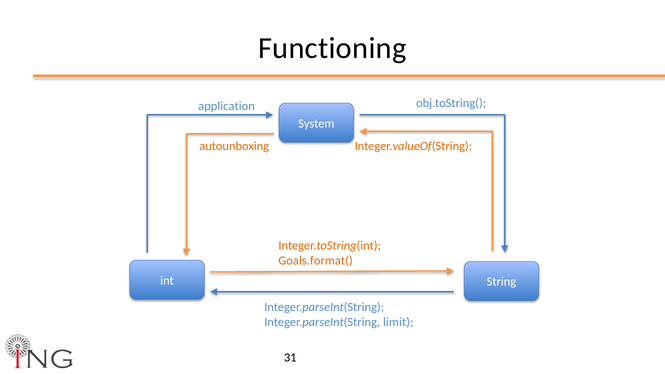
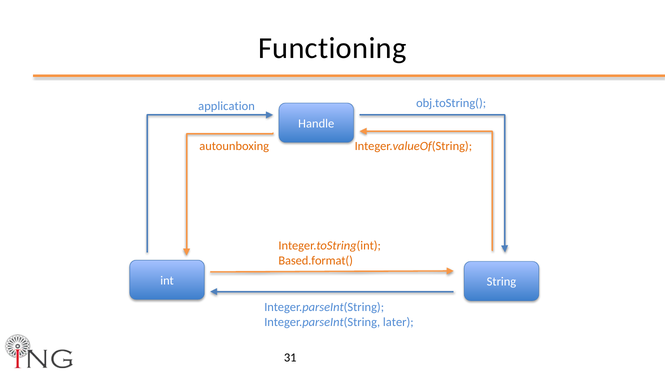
System: System -> Handle
Goals.format(: Goals.format( -> Based.format(
limit: limit -> later
